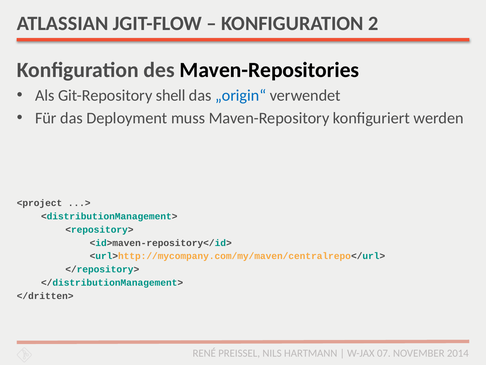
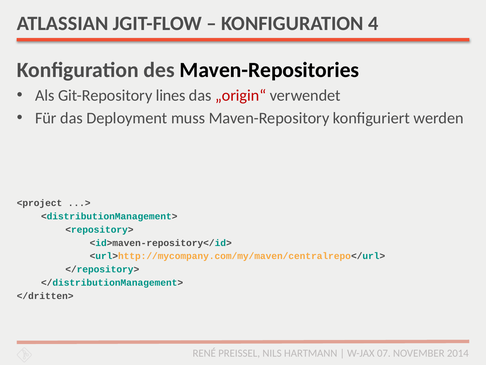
2: 2 -> 4
shell: shell -> lines
„origin“ colour: blue -> red
